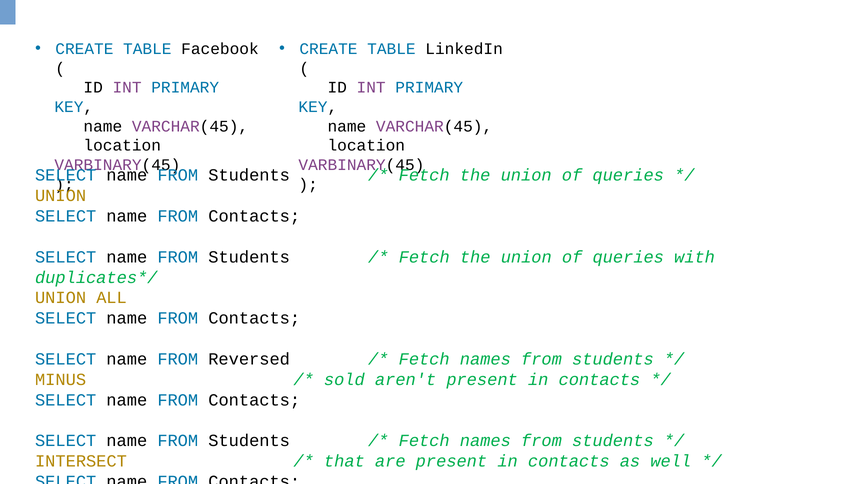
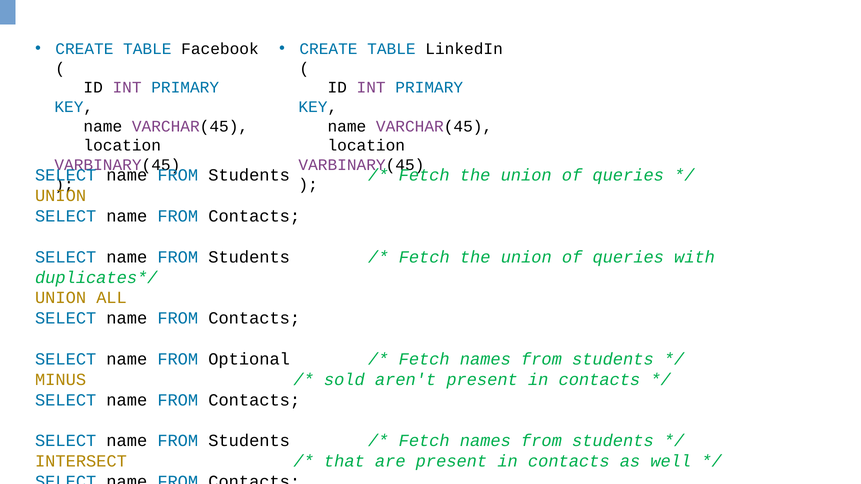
Reversed: Reversed -> Optional
